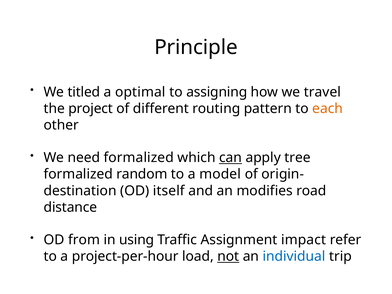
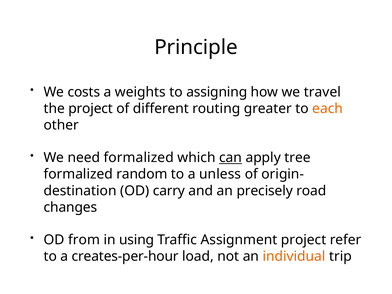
titled: titled -> costs
optimal: optimal -> weights
pattern: pattern -> greater
model: model -> unless
itself: itself -> carry
modifies: modifies -> precisely
distance: distance -> changes
Assignment impact: impact -> project
project-per-hour: project-per-hour -> creates-per-hour
not underline: present -> none
individual colour: blue -> orange
